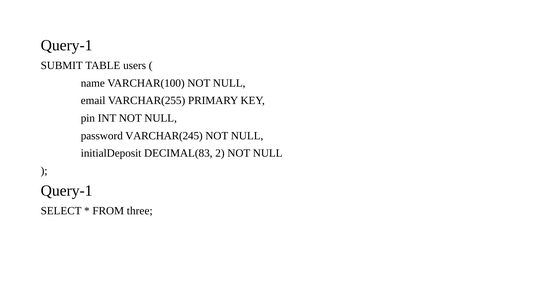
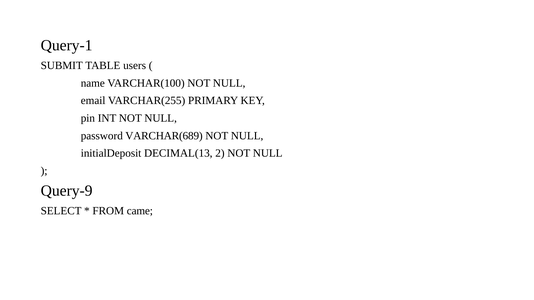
VARCHAR(245: VARCHAR(245 -> VARCHAR(689
DECIMAL(83: DECIMAL(83 -> DECIMAL(13
Query-1 at (67, 191): Query-1 -> Query-9
three: three -> came
